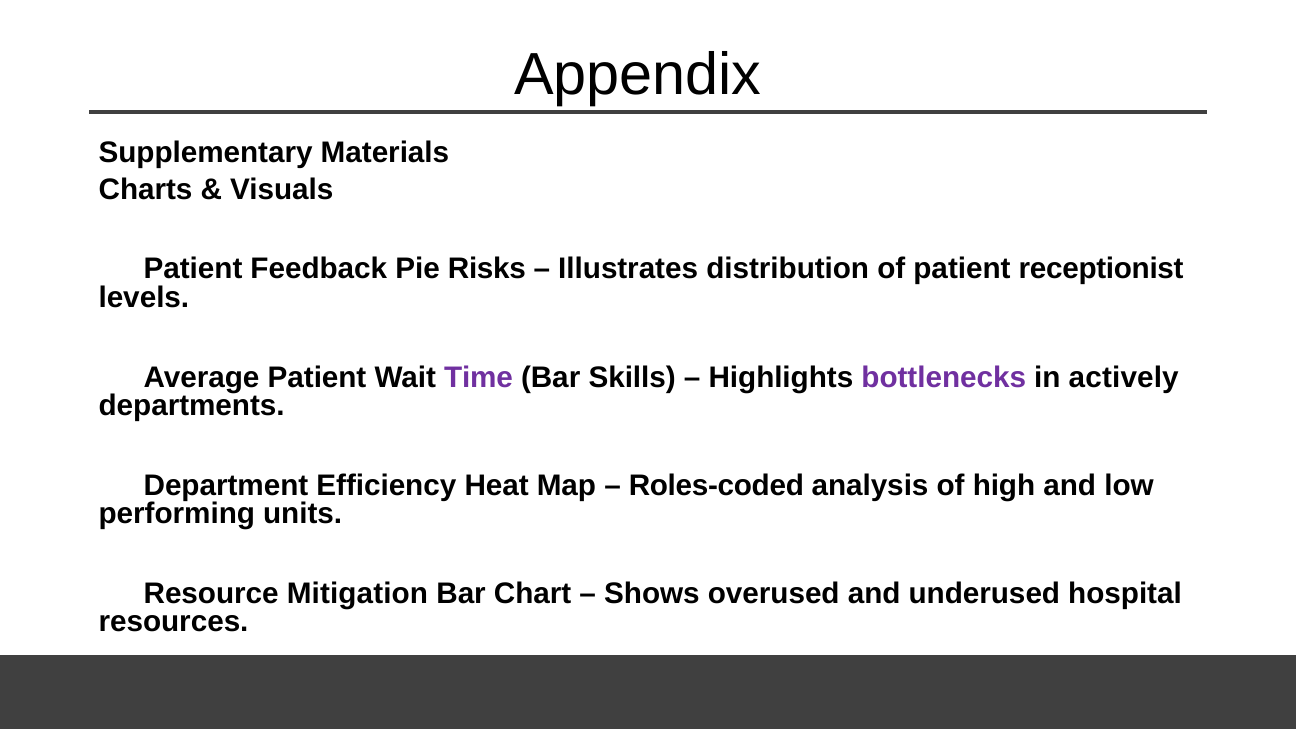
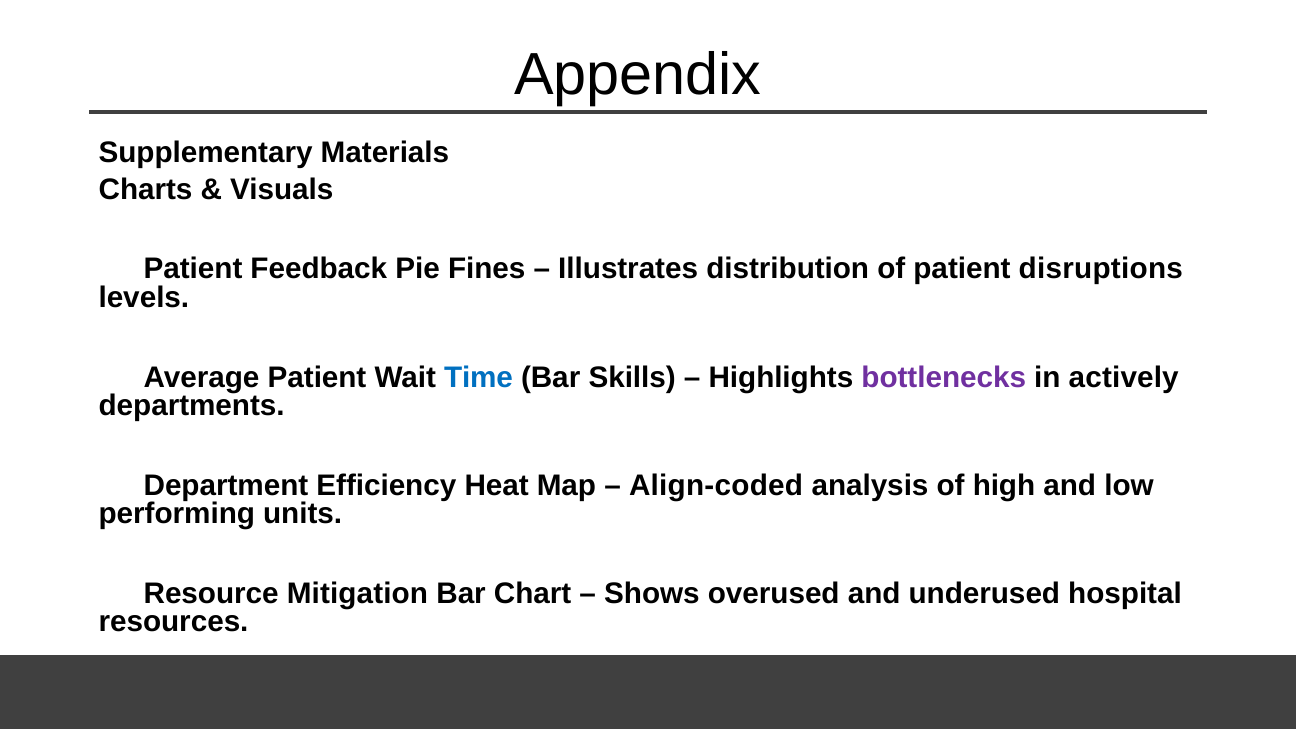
Risks: Risks -> Fines
receptionist: receptionist -> disruptions
Time colour: purple -> blue
Roles-coded: Roles-coded -> Align-coded
